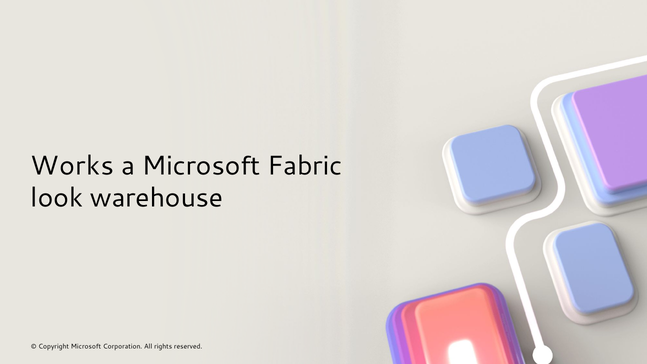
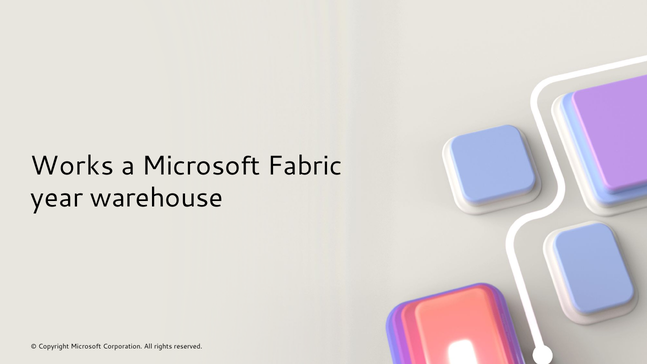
look: look -> year
